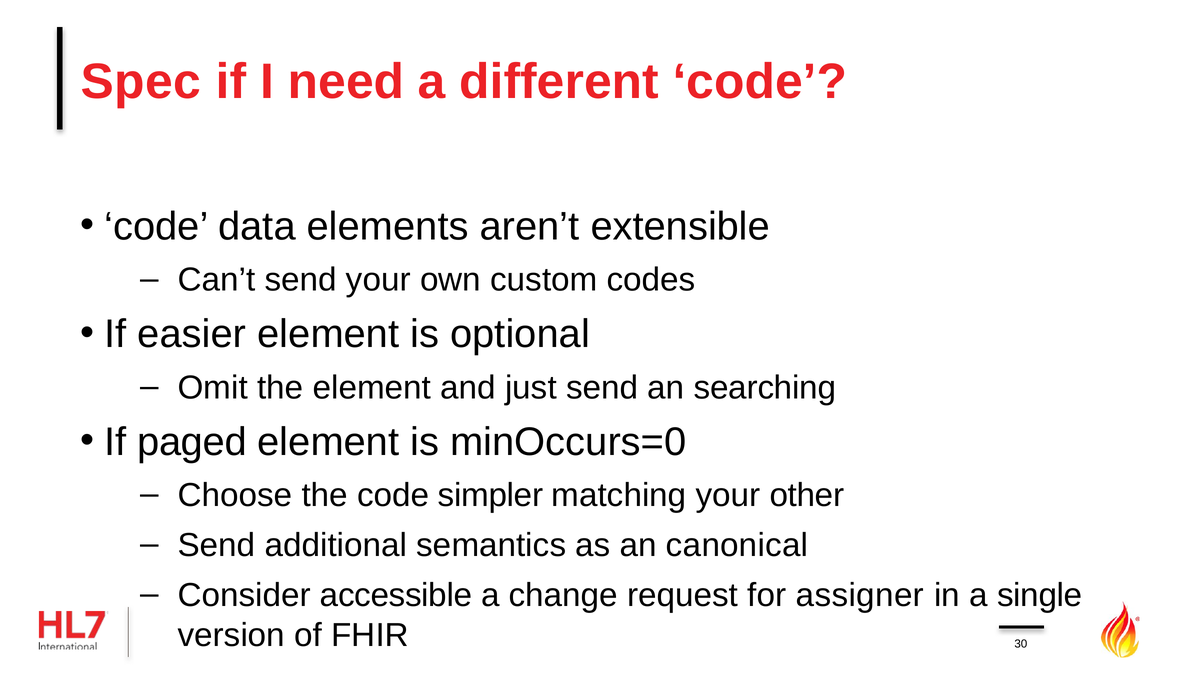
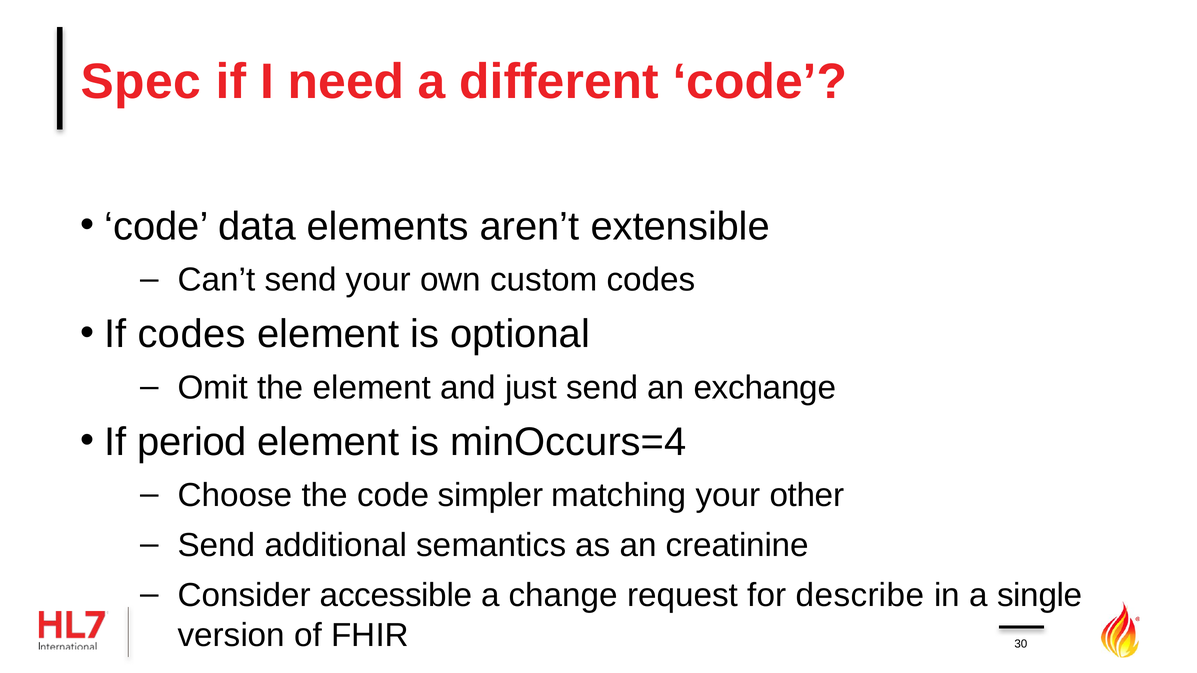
If easier: easier -> codes
searching: searching -> exchange
paged: paged -> period
minOccurs=0: minOccurs=0 -> minOccurs=4
canonical: canonical -> creatinine
assigner: assigner -> describe
